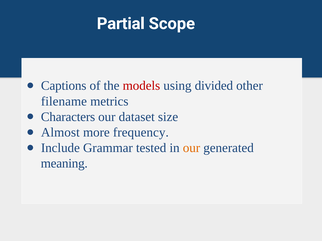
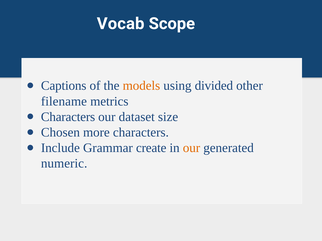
Partial: Partial -> Vocab
models colour: red -> orange
Almost: Almost -> Chosen
more frequency: frequency -> characters
tested: tested -> create
meaning: meaning -> numeric
